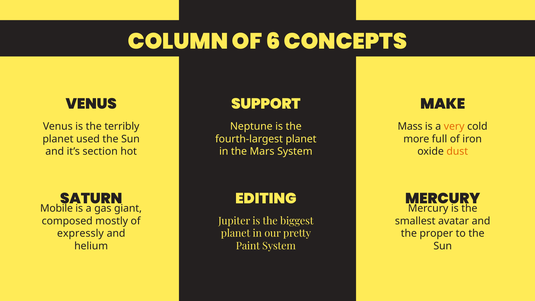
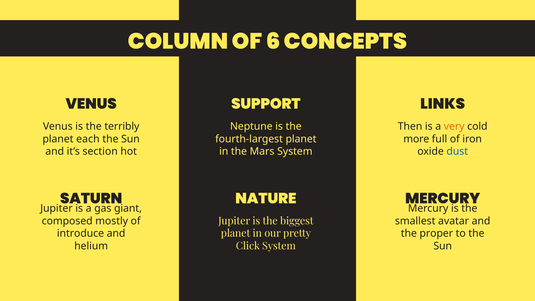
MAKE: MAKE -> LINKS
Mass: Mass -> Then
used: used -> each
dust colour: orange -> blue
EDITING: EDITING -> NATURE
Mobile at (57, 208): Mobile -> Jupiter
expressly: expressly -> introduce
Paint: Paint -> Click
